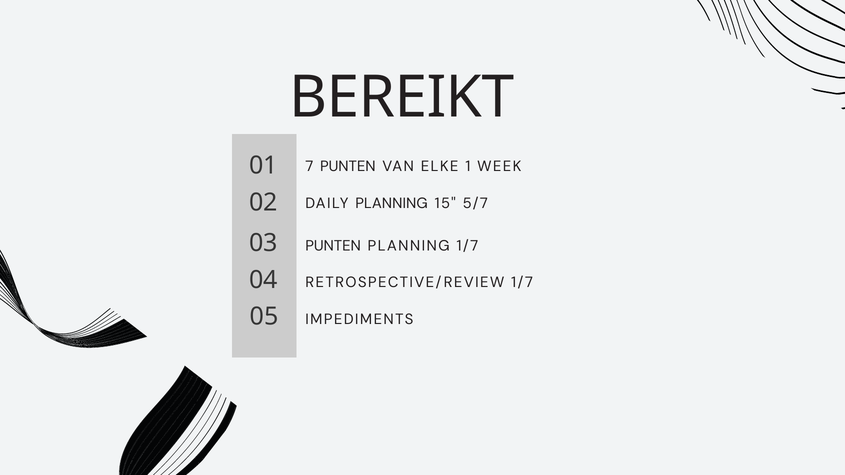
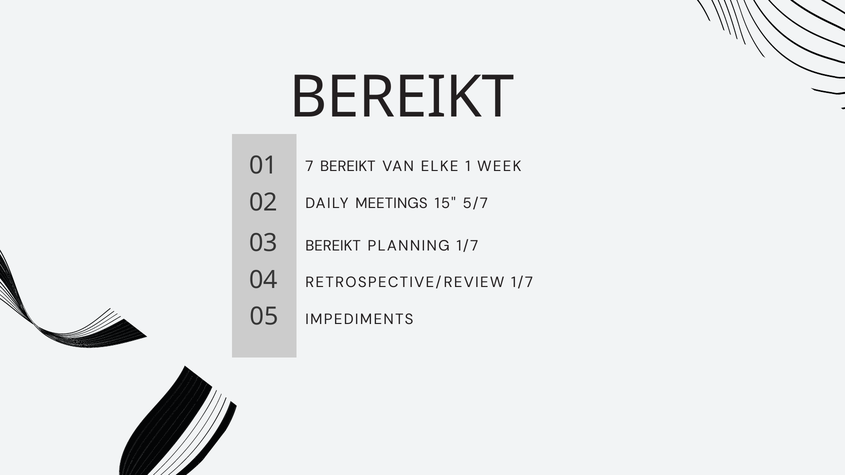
7 PUNTEN: PUNTEN -> BEREIKT
DAILY PLANNING: PLANNING -> MEETINGS
PUNTEN at (333, 246): PUNTEN -> BEREIKT
